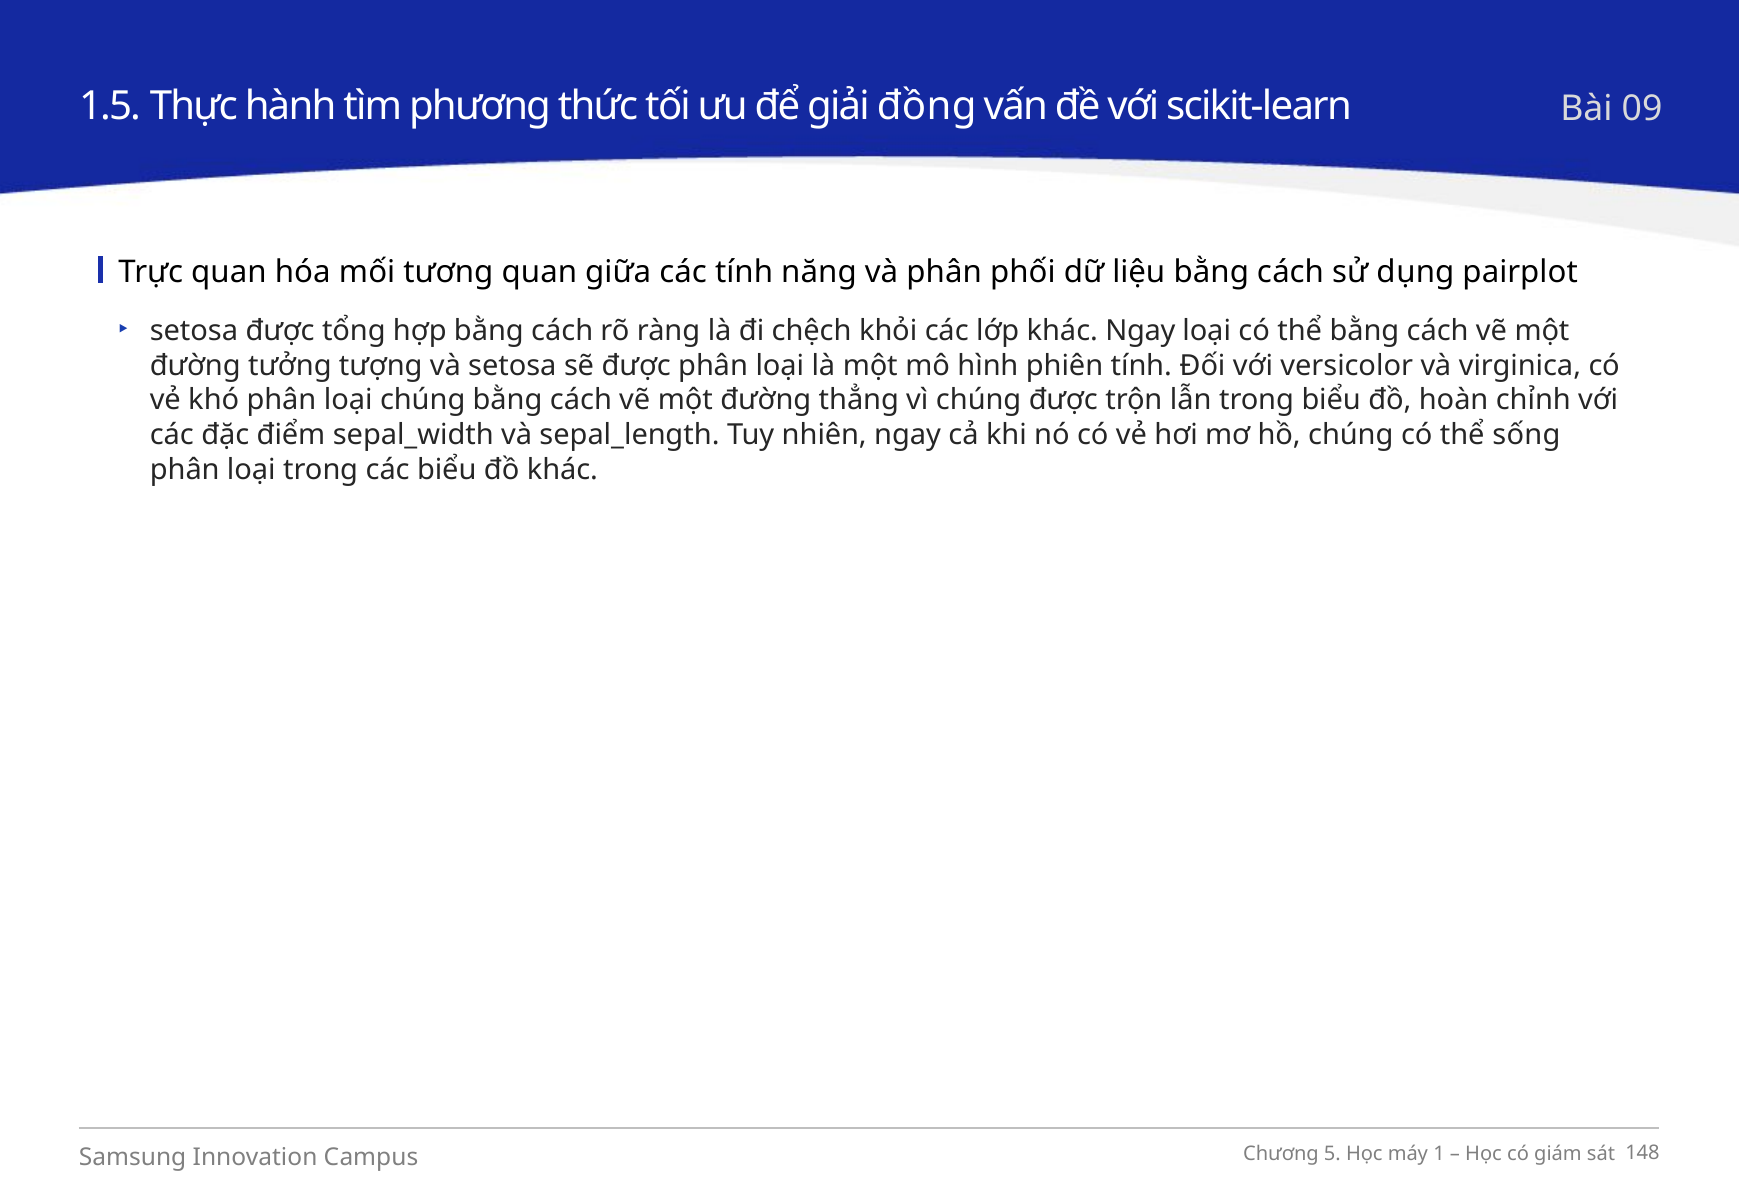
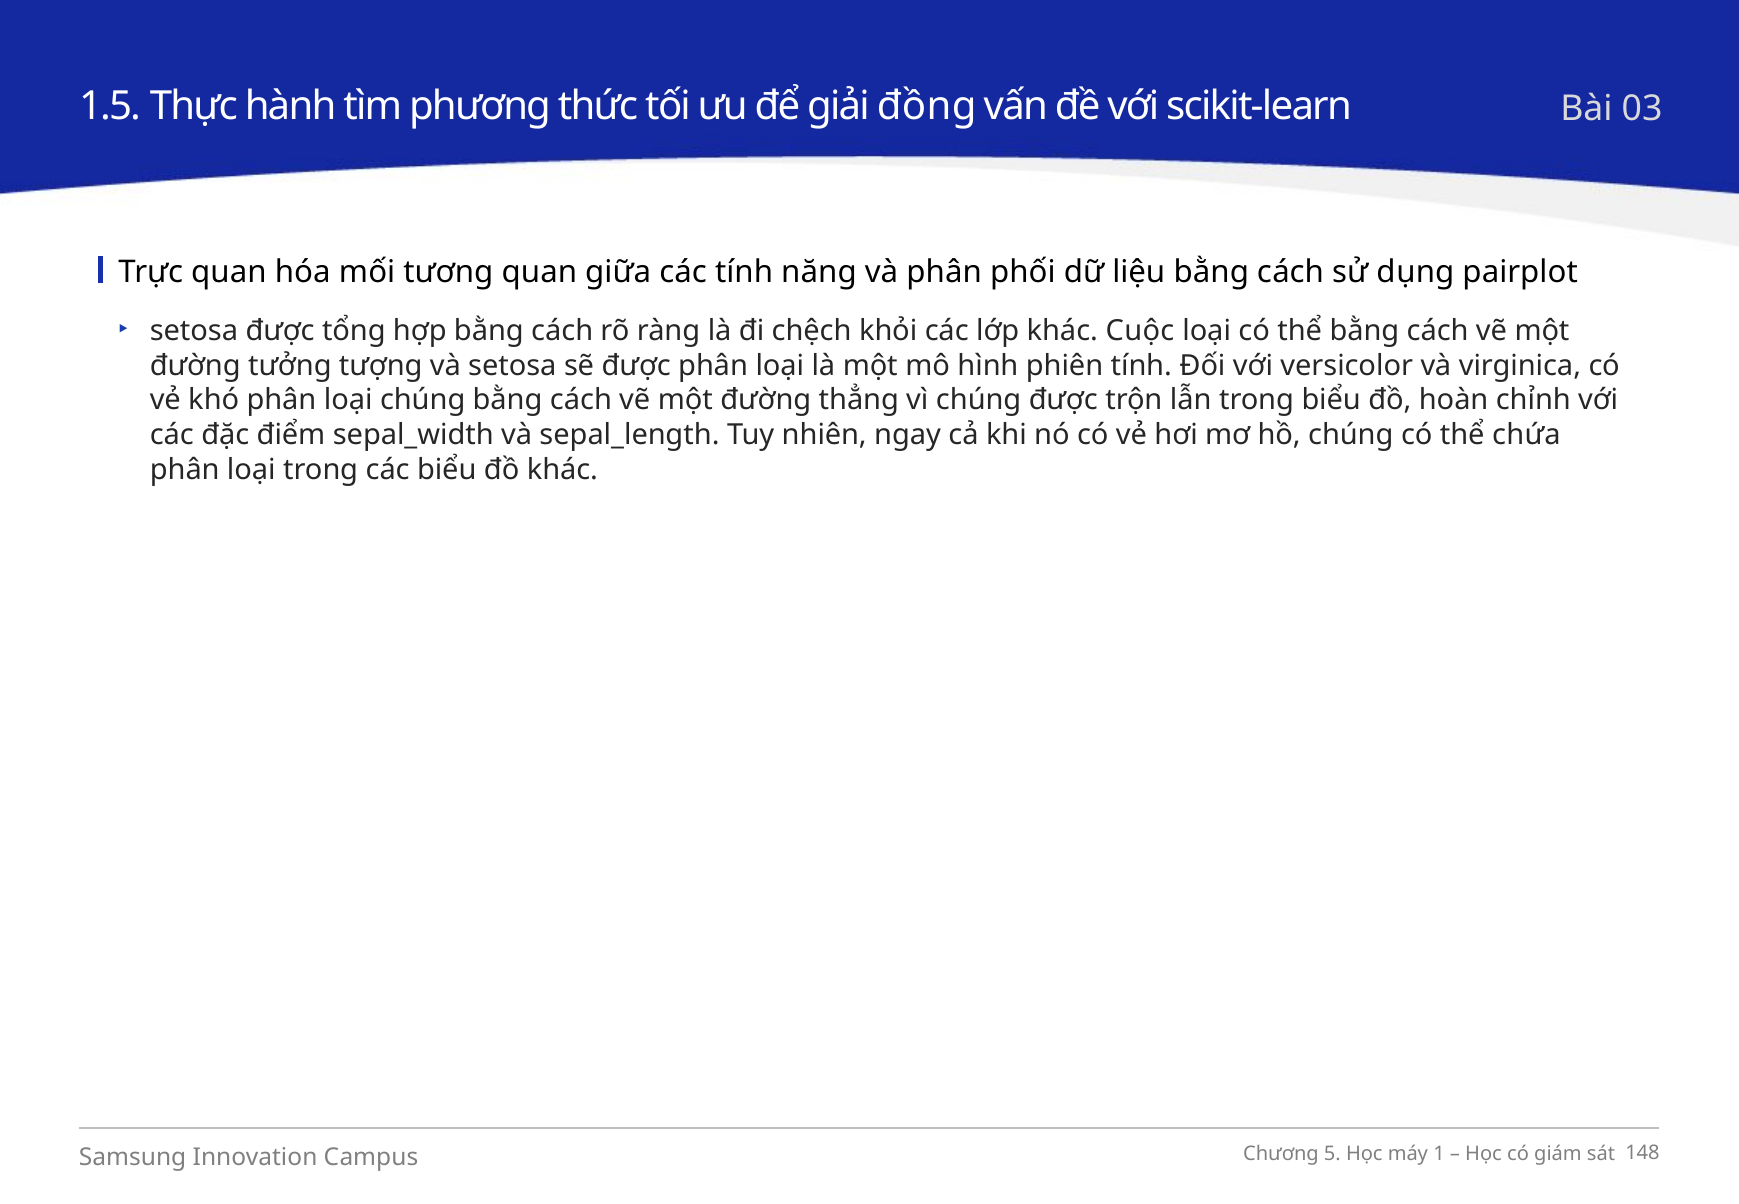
09: 09 -> 03
khác Ngay: Ngay -> Cuộc
sống: sống -> chứa
